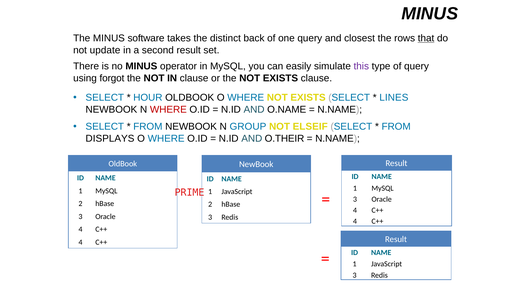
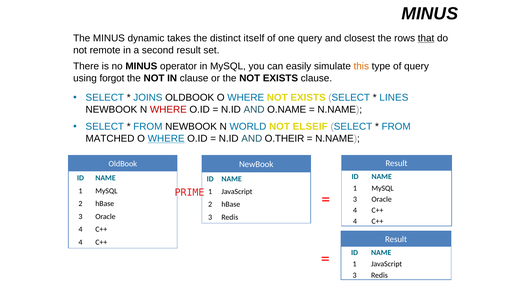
software: software -> dynamic
back: back -> itself
update: update -> remote
this colour: purple -> orange
HOUR: HOUR -> JOINS
GROUP: GROUP -> WORLD
DISPLAYS: DISPLAYS -> MATCHED
WHERE at (166, 139) underline: none -> present
